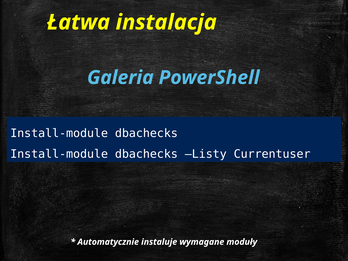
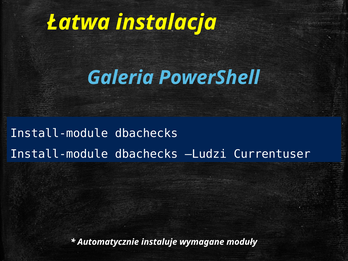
Listy: Listy -> Ludzi
